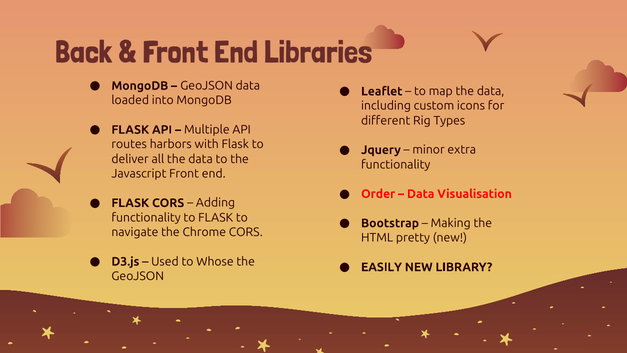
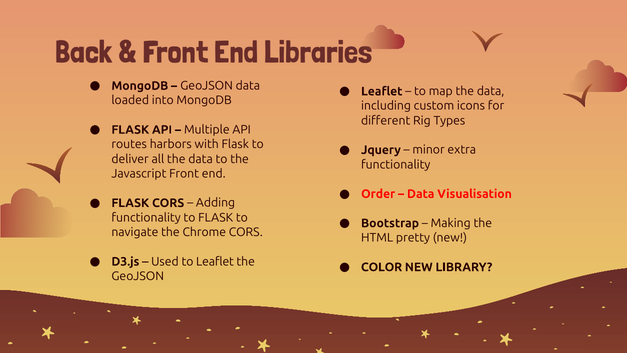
to Whose: Whose -> Leaflet
EASILY: EASILY -> COLOR
